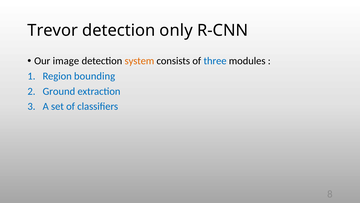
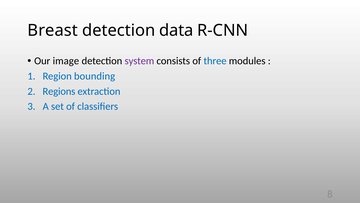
Trevor: Trevor -> Breast
only: only -> data
system colour: orange -> purple
Ground: Ground -> Regions
